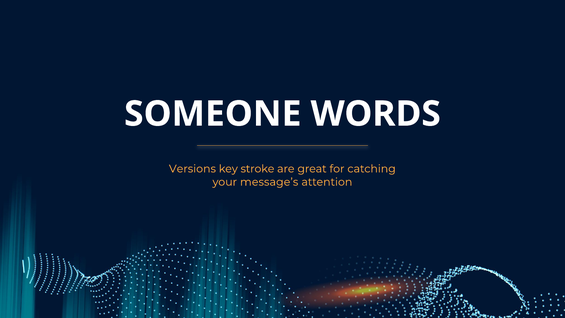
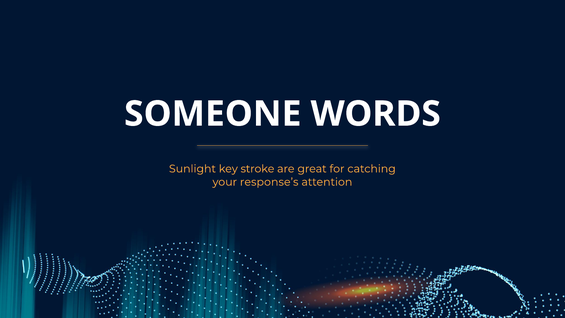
Versions: Versions -> Sunlight
message’s: message’s -> response’s
